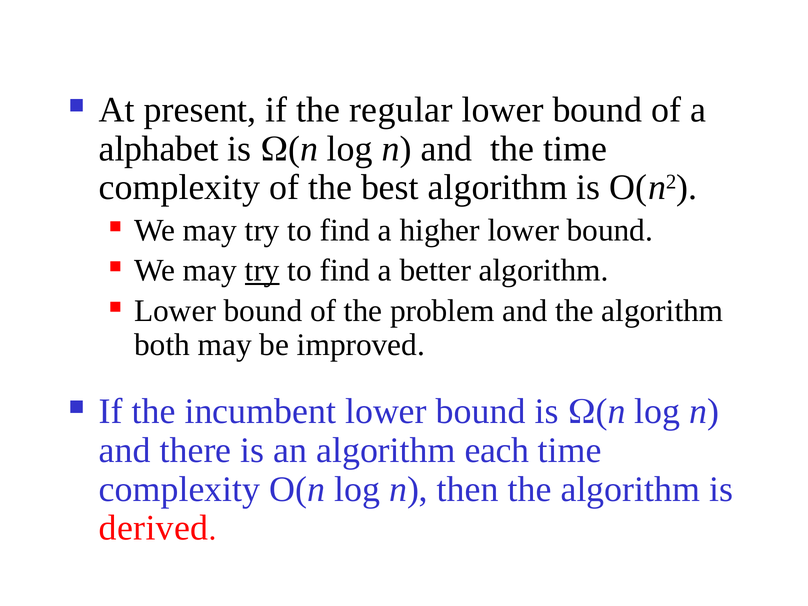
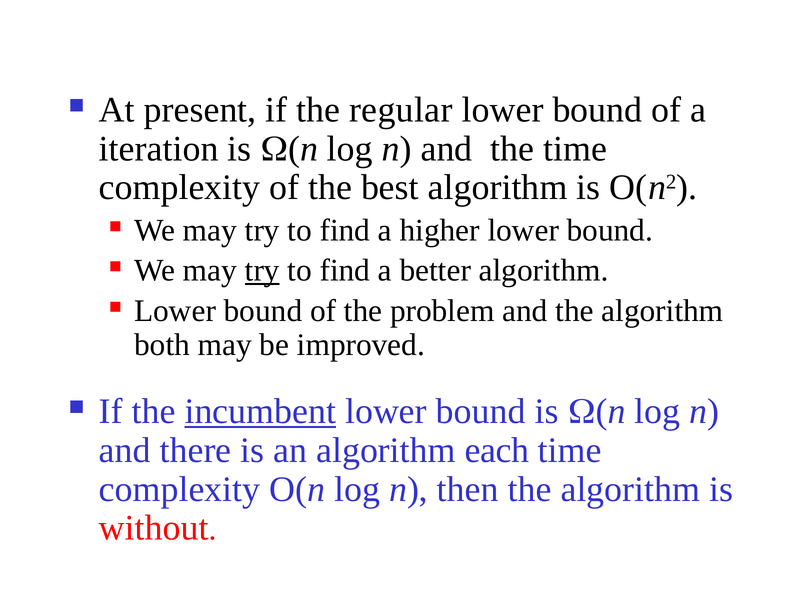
alphabet: alphabet -> iteration
incumbent underline: none -> present
derived: derived -> without
